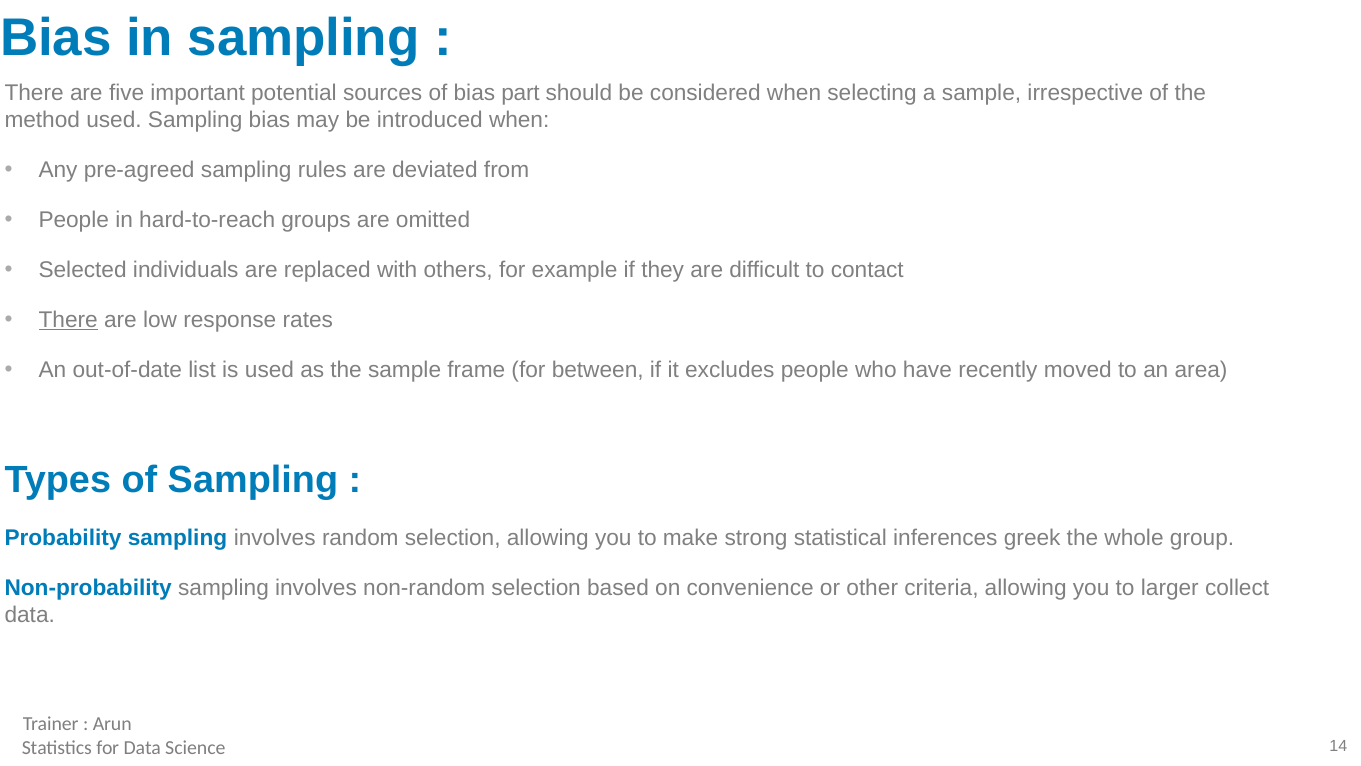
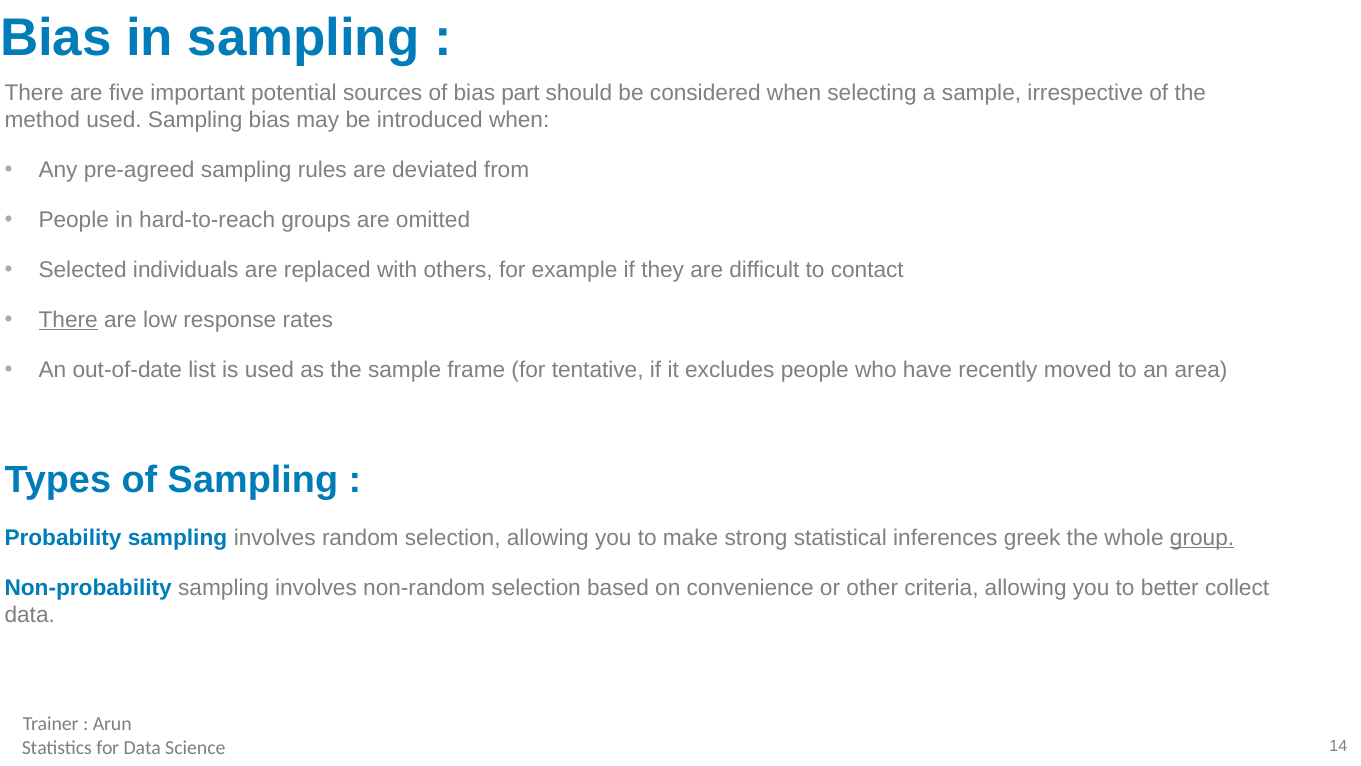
between: between -> tentative
group underline: none -> present
larger: larger -> better
